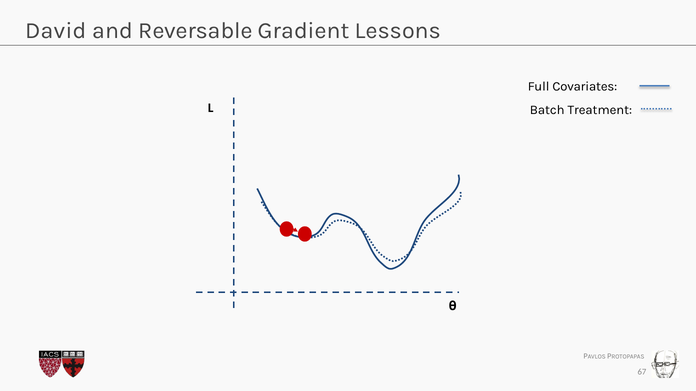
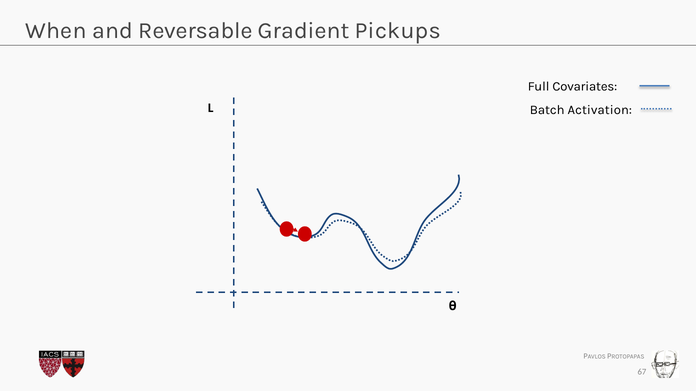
David: David -> When
Lessons: Lessons -> Pickups
Treatment: Treatment -> Activation
